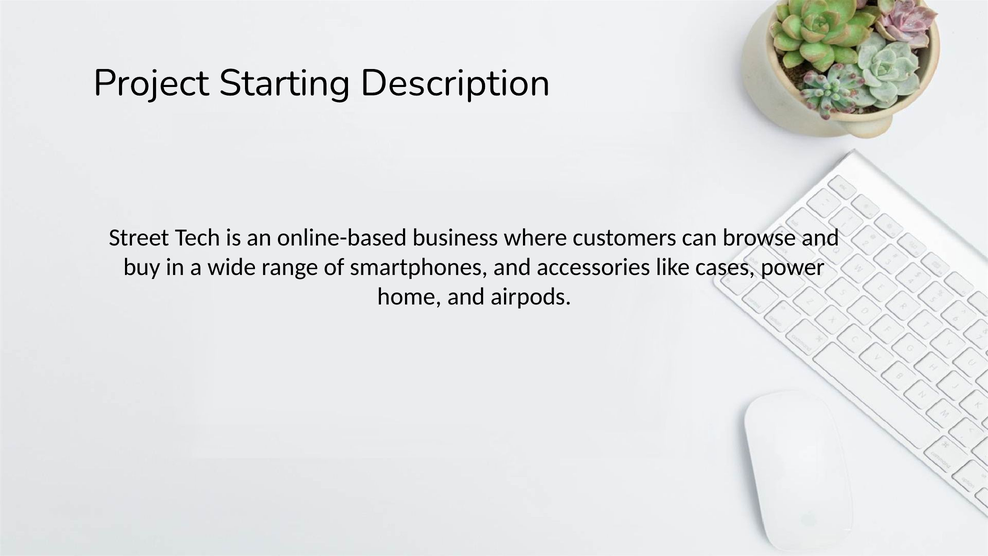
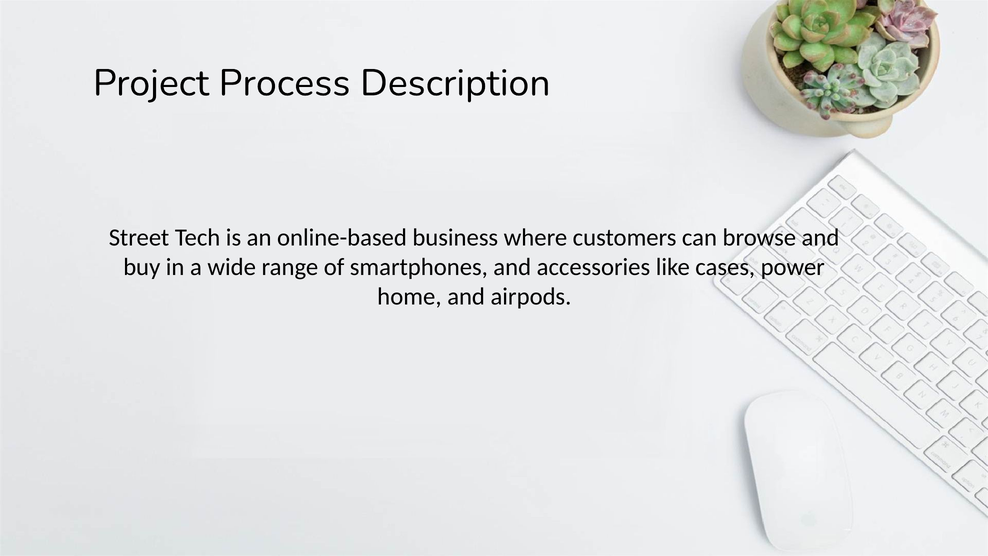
Starting: Starting -> Process
